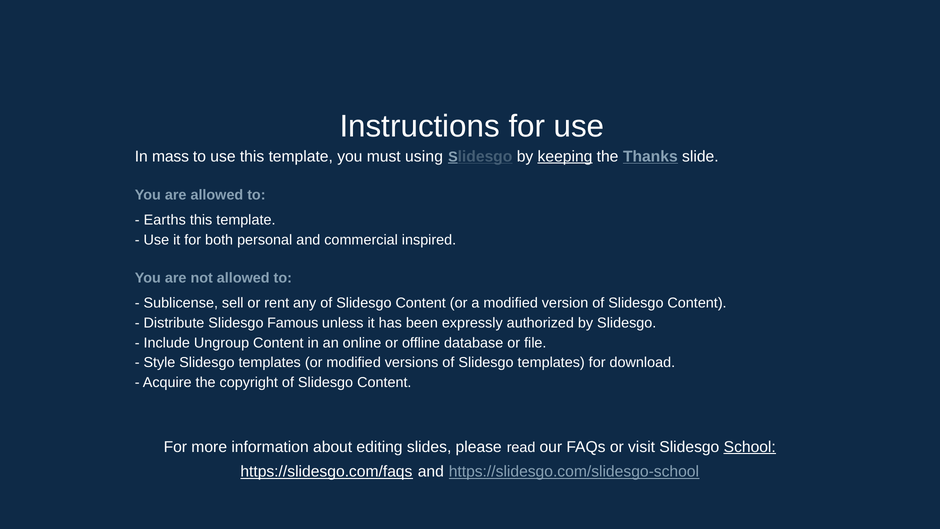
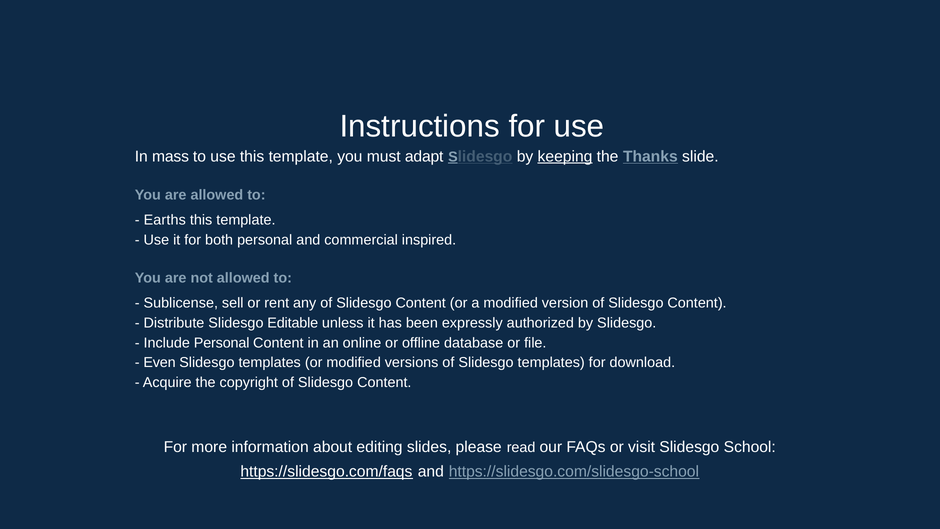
using: using -> adapt
Famous: Famous -> Editable
Include Ungroup: Ungroup -> Personal
Style: Style -> Even
School underline: present -> none
